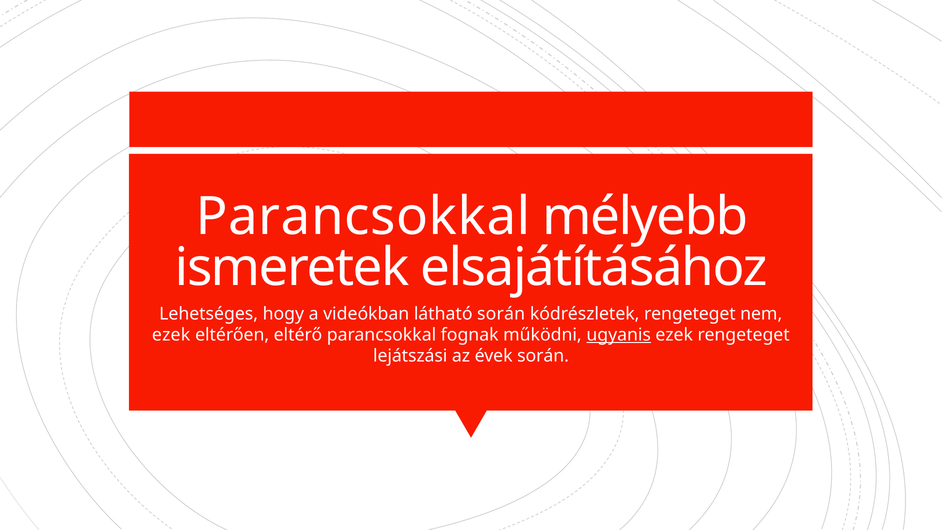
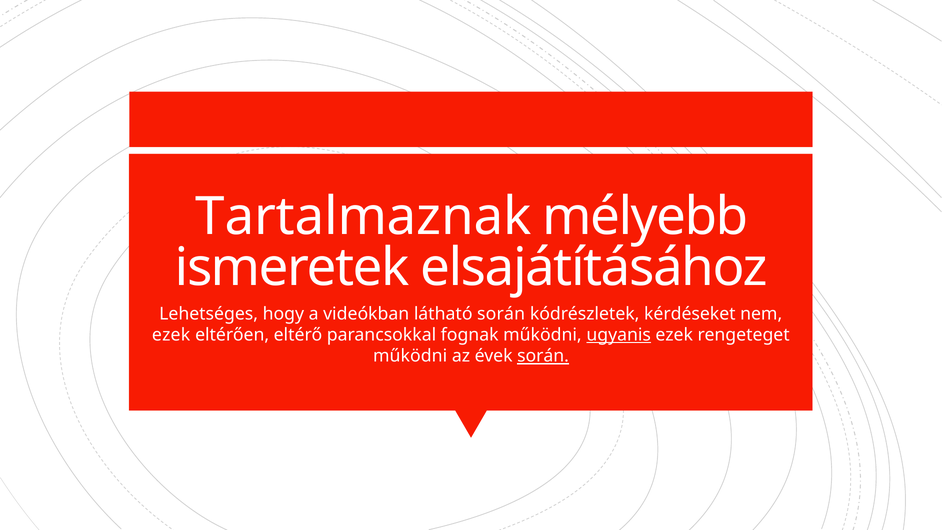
Parancsokkal at (363, 217): Parancsokkal -> Tartalmaznak
kódrészletek rengeteget: rengeteget -> kérdéseket
lejátszási at (410, 356): lejátszási -> működni
során at (543, 356) underline: none -> present
